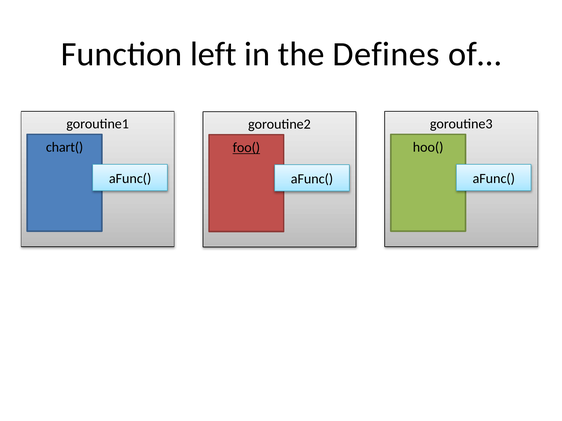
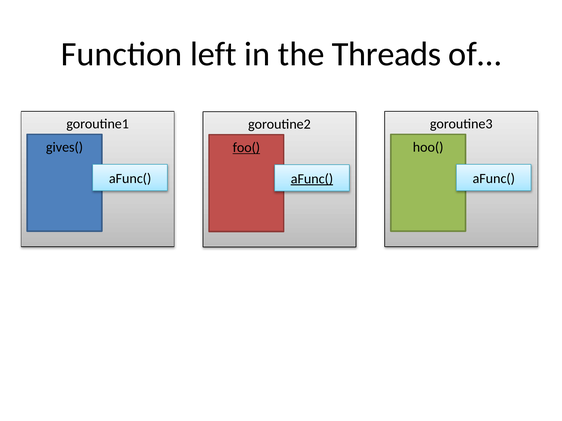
Defines: Defines -> Threads
chart(: chart( -> gives(
aFunc( at (312, 179) underline: none -> present
